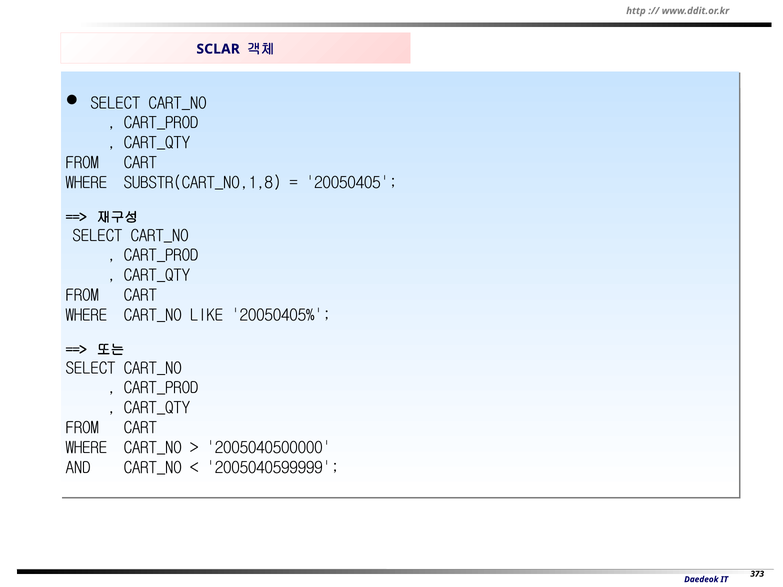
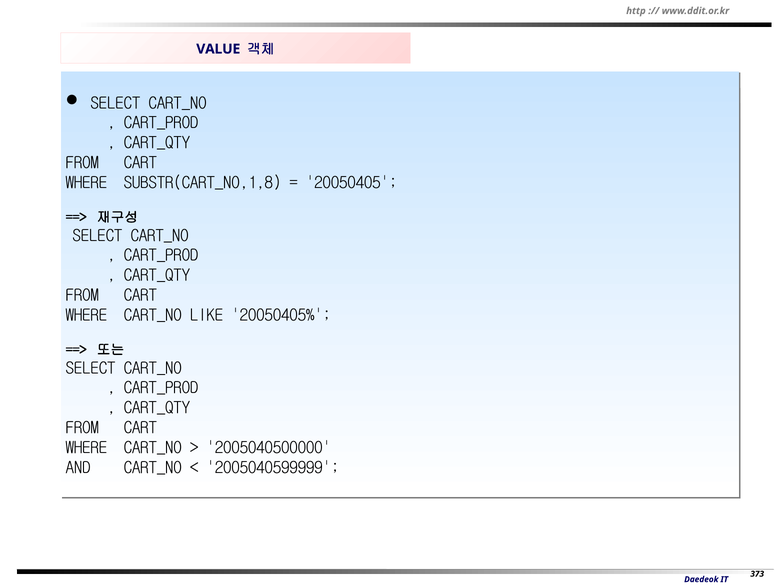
SCLAR: SCLAR -> VALUE
